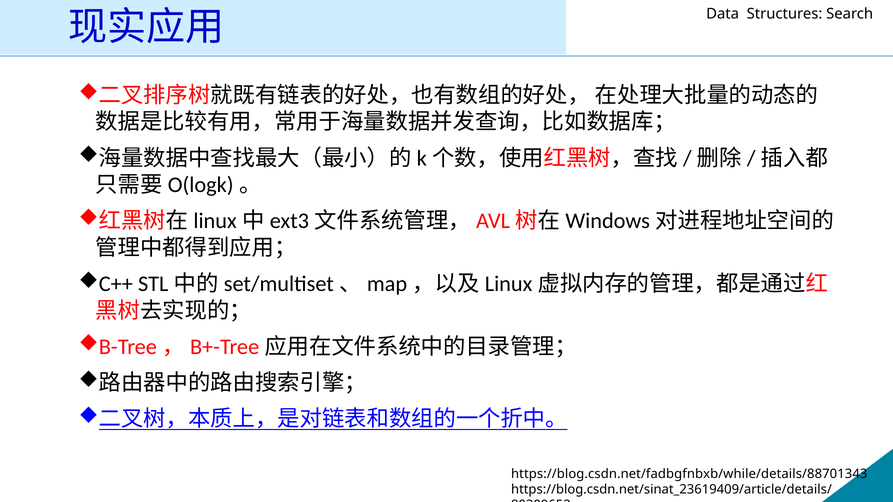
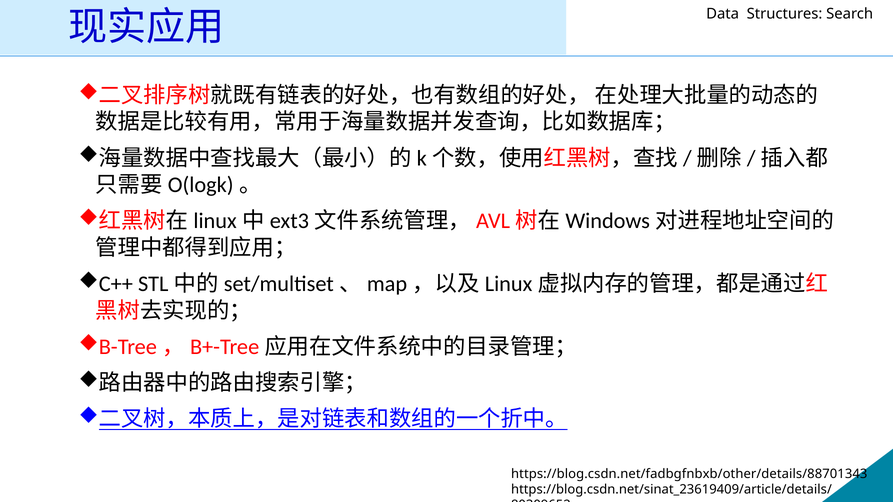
https://blog.csdn.net/fadbgfnbxb/while/details/88701343: https://blog.csdn.net/fadbgfnbxb/while/details/88701343 -> https://blog.csdn.net/fadbgfnbxb/other/details/88701343
